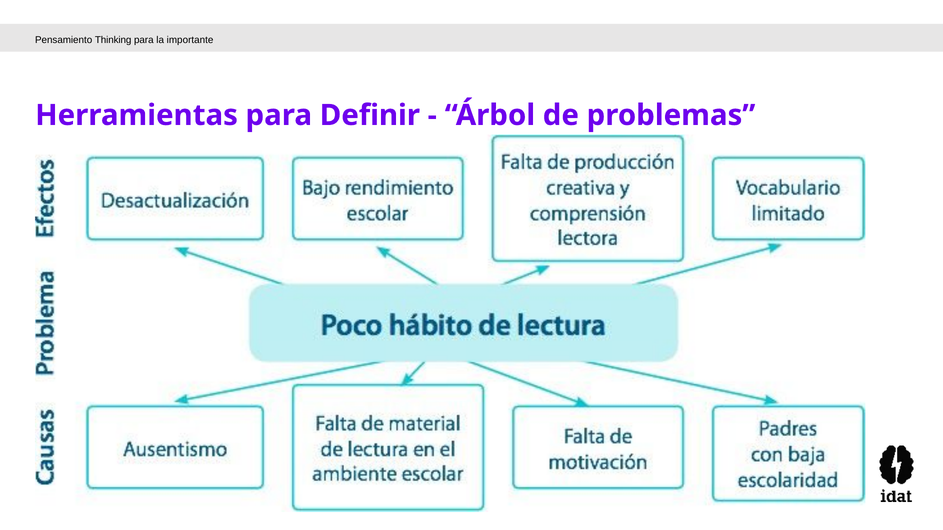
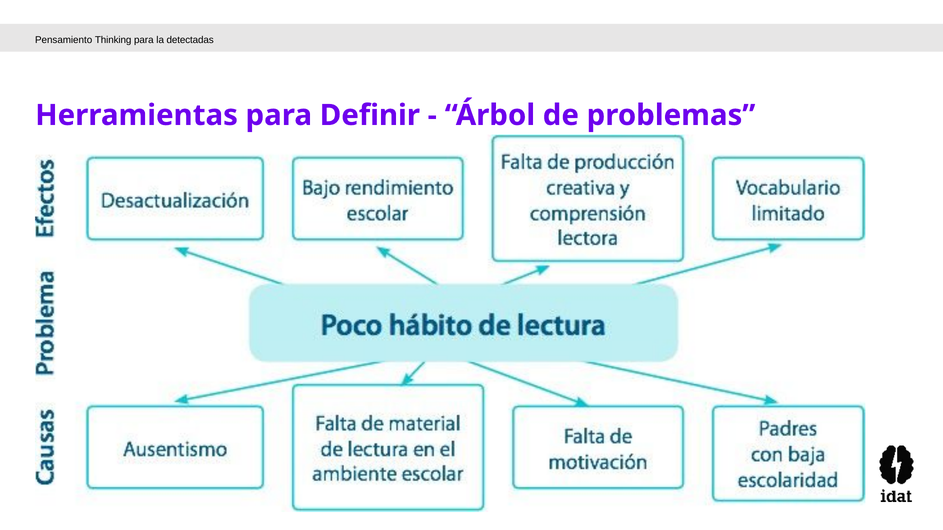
importante: importante -> detectadas
